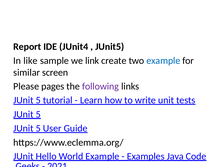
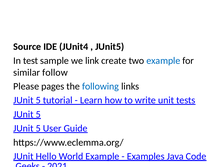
Report: Report -> Source
like: like -> test
screen: screen -> follow
following colour: purple -> blue
